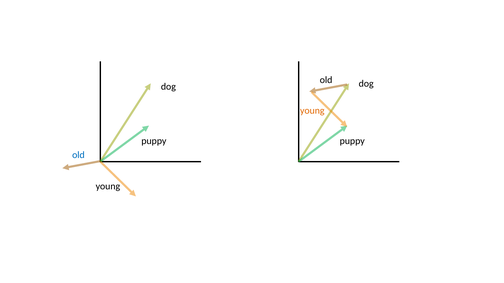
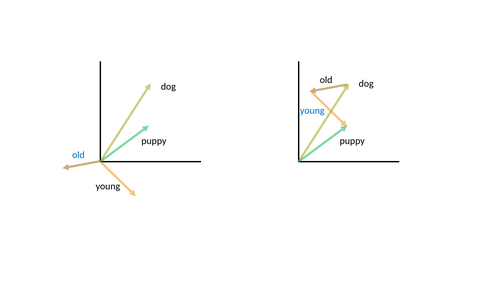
young at (312, 111) colour: orange -> blue
